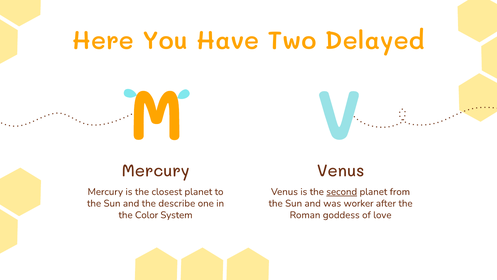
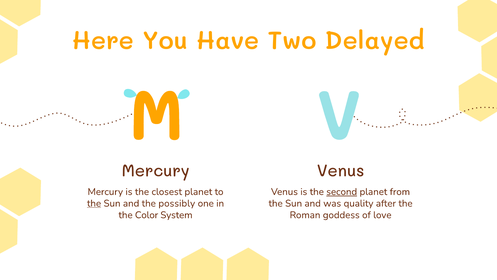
the at (94, 203) underline: none -> present
describe: describe -> possibly
worker: worker -> quality
